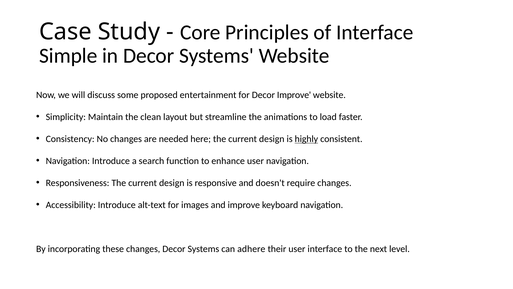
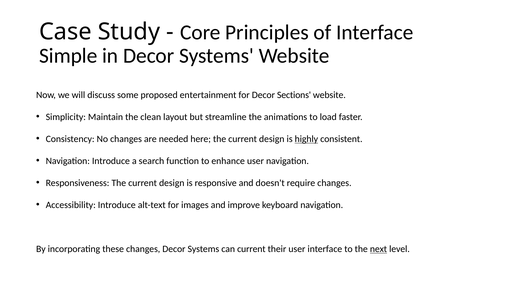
Decor Improve: Improve -> Sections
can adhere: adhere -> current
next underline: none -> present
